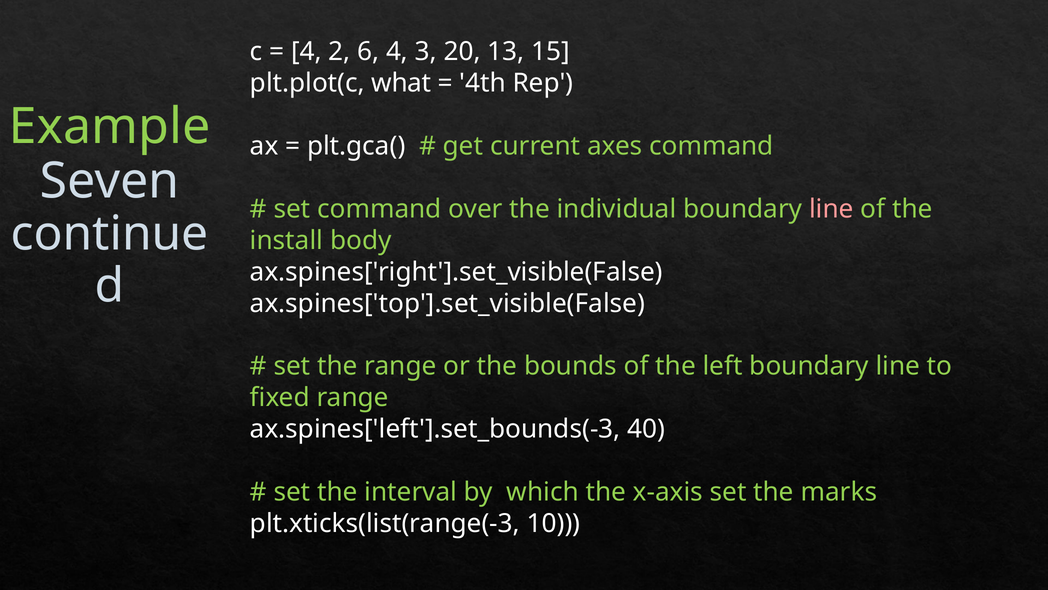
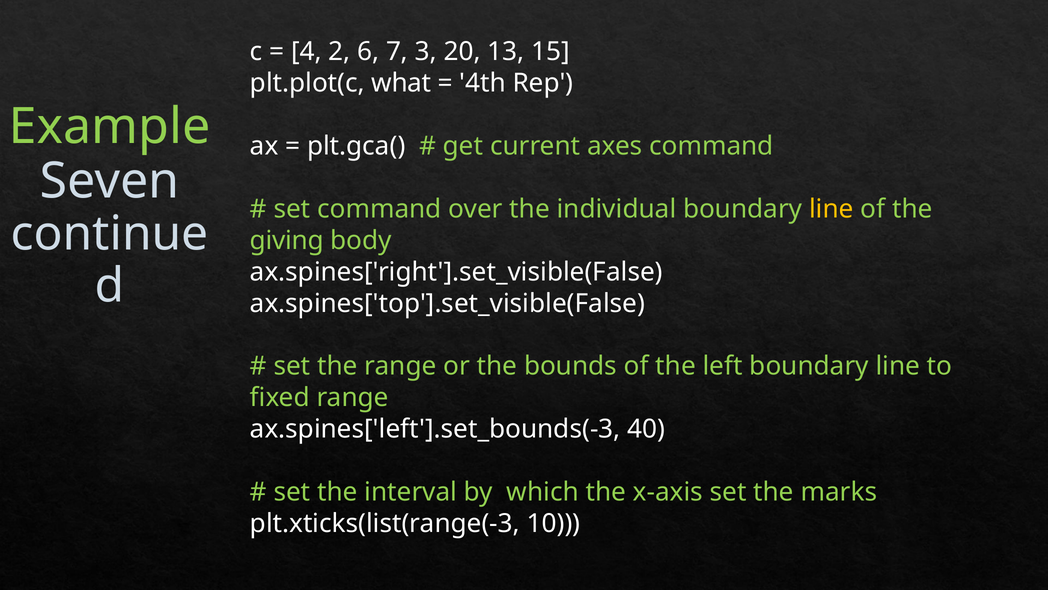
6 4: 4 -> 7
line at (831, 209) colour: pink -> yellow
install: install -> giving
